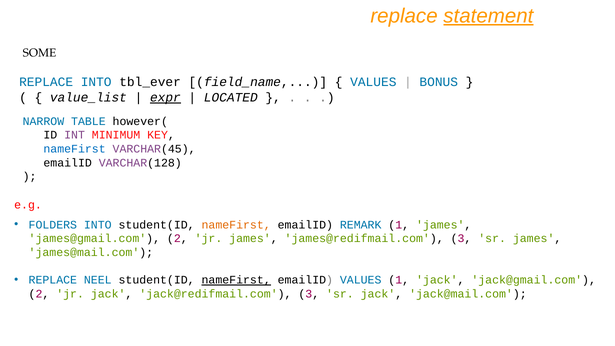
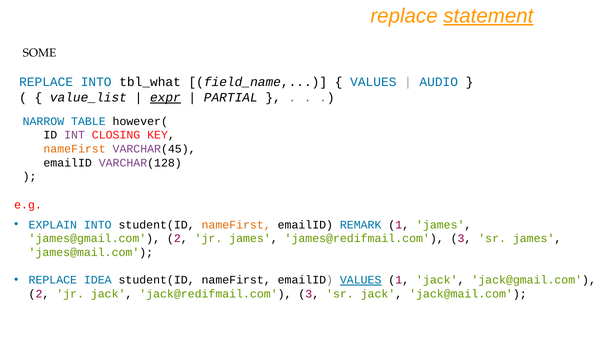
tbl_ever: tbl_ever -> tbl_what
BONUS: BONUS -> AUDIO
LOCATED: LOCATED -> PARTIAL
MINIMUM: MINIMUM -> CLOSING
nameFirst at (75, 149) colour: blue -> orange
FOLDERS: FOLDERS -> EXPLAIN
NEEL: NEEL -> IDEA
nameFirst at (236, 280) underline: present -> none
VALUES at (361, 280) underline: none -> present
